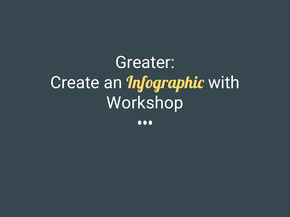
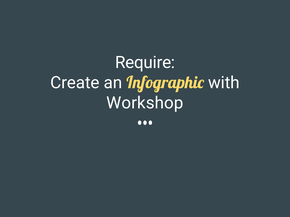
Greater: Greater -> Require
